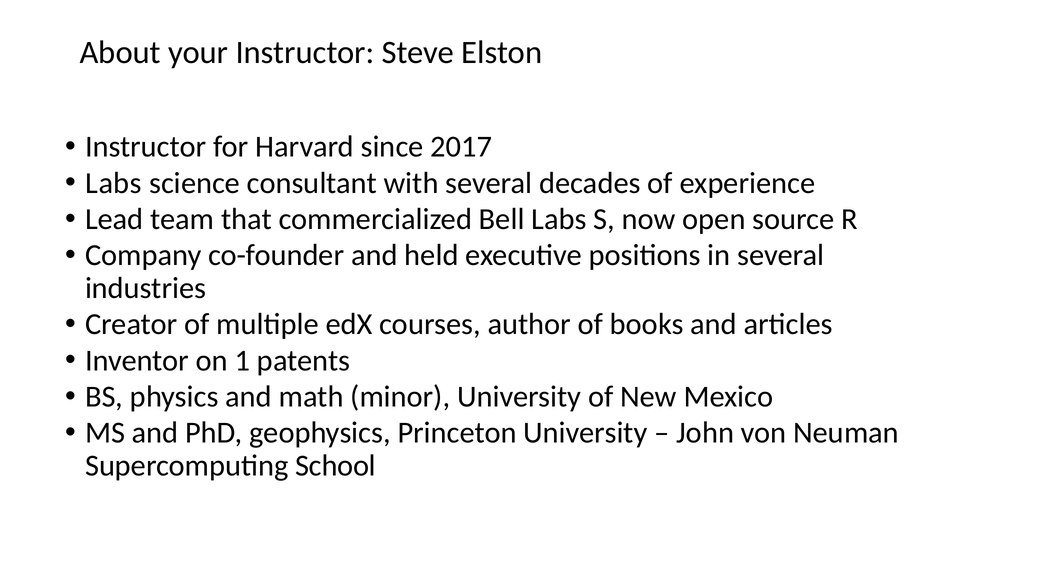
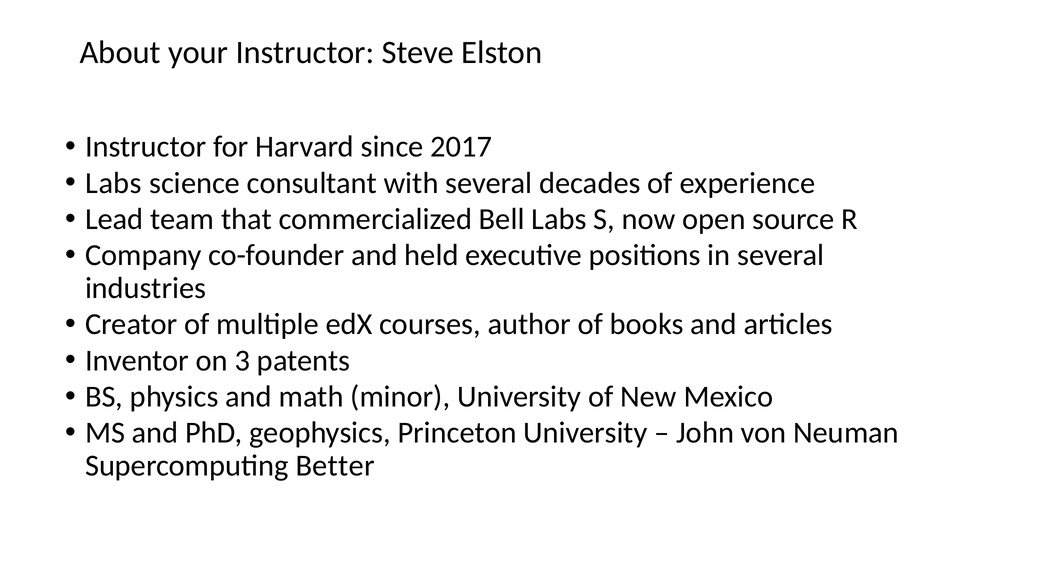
1: 1 -> 3
School: School -> Better
